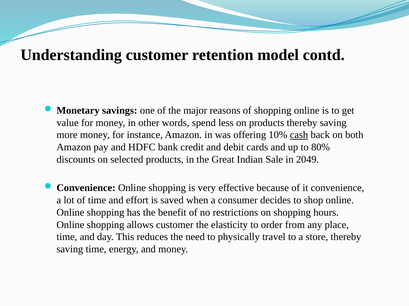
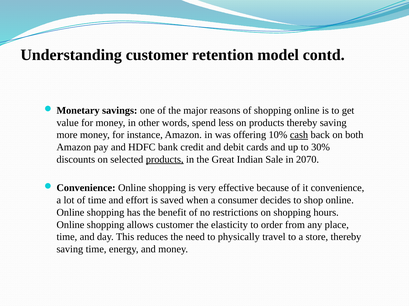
80%: 80% -> 30%
products at (165, 160) underline: none -> present
2049: 2049 -> 2070
